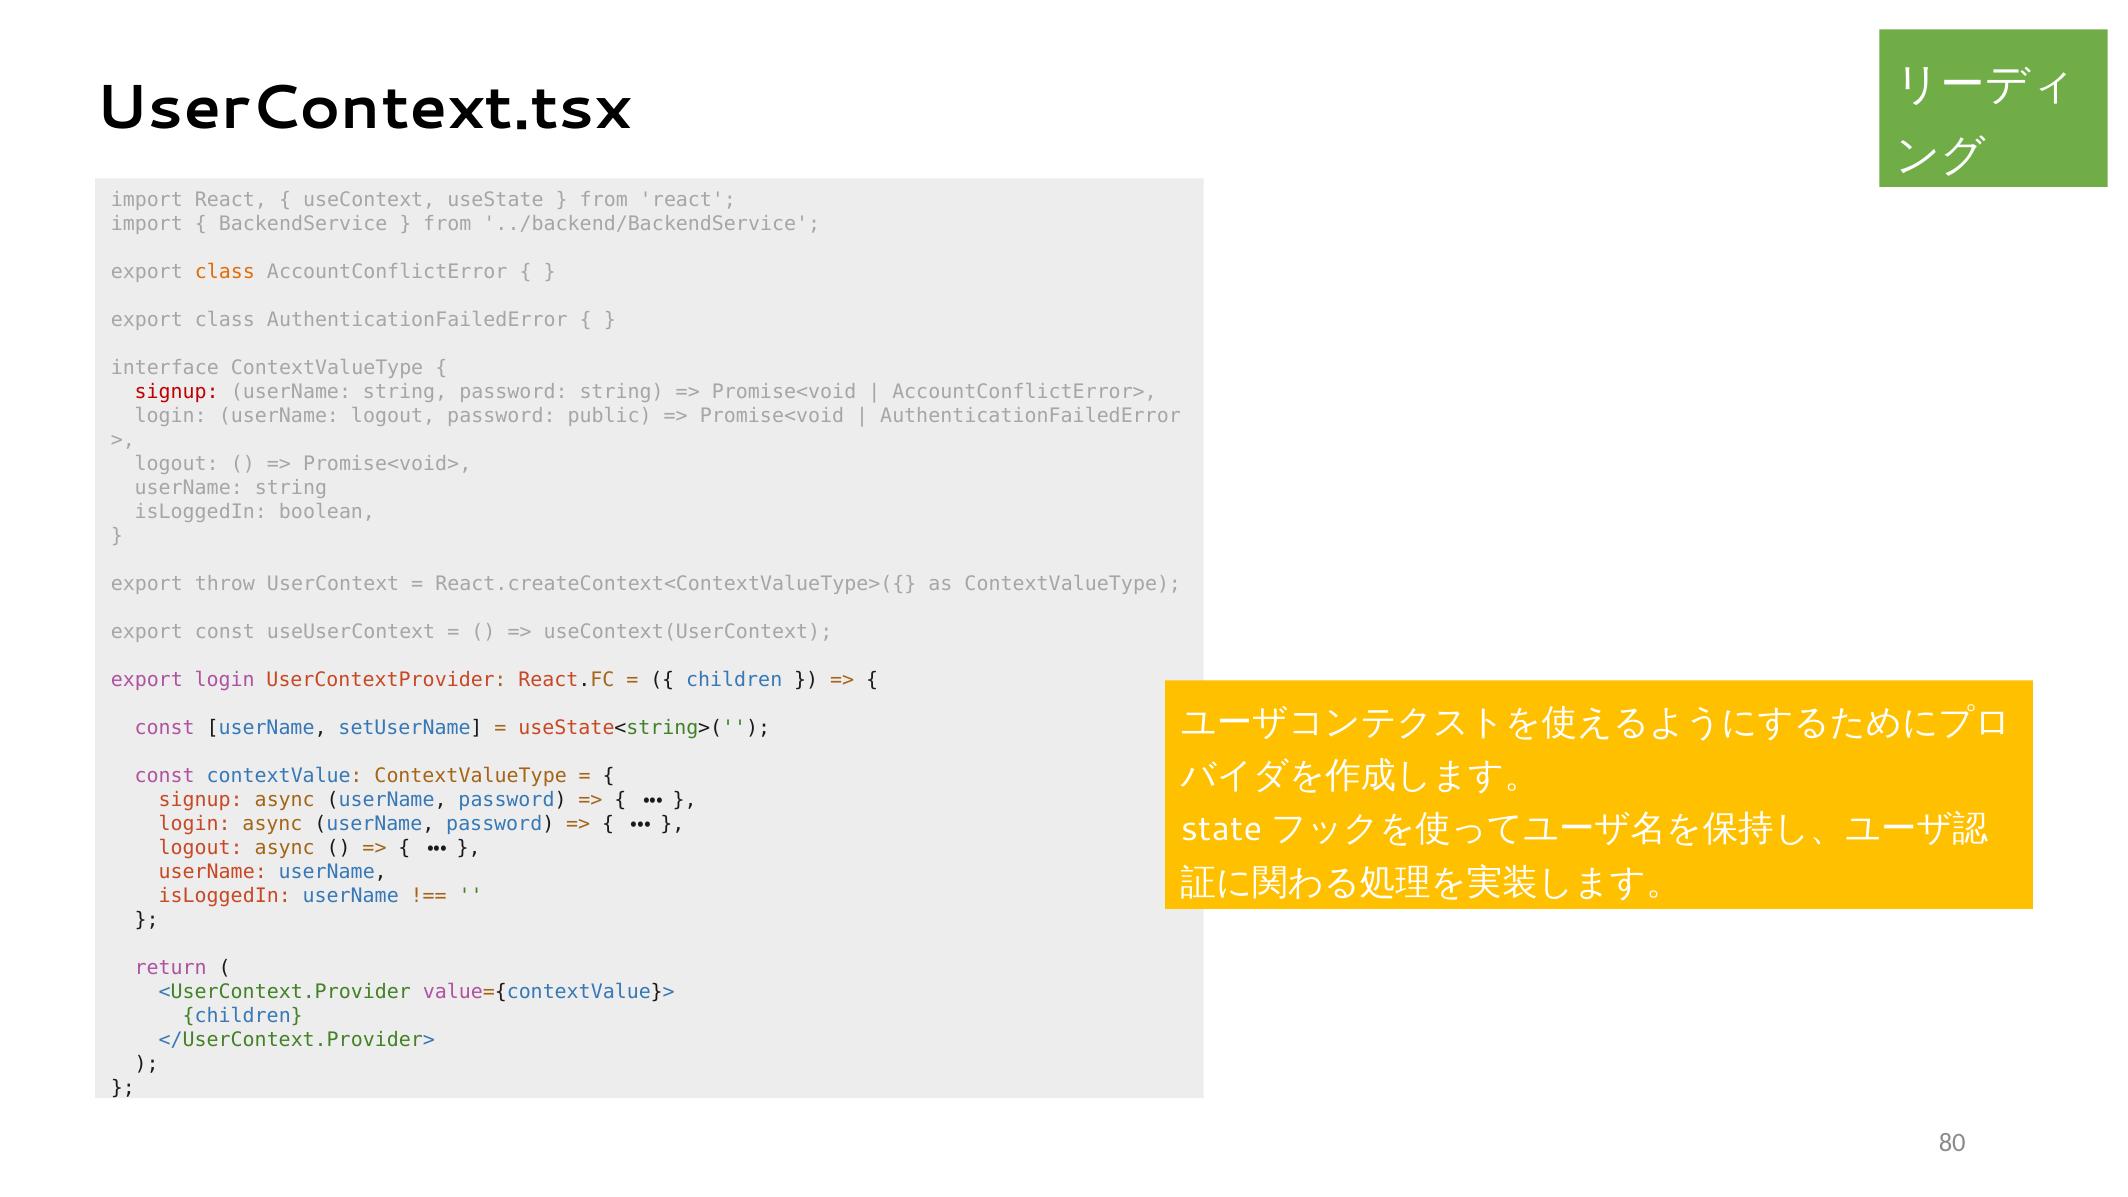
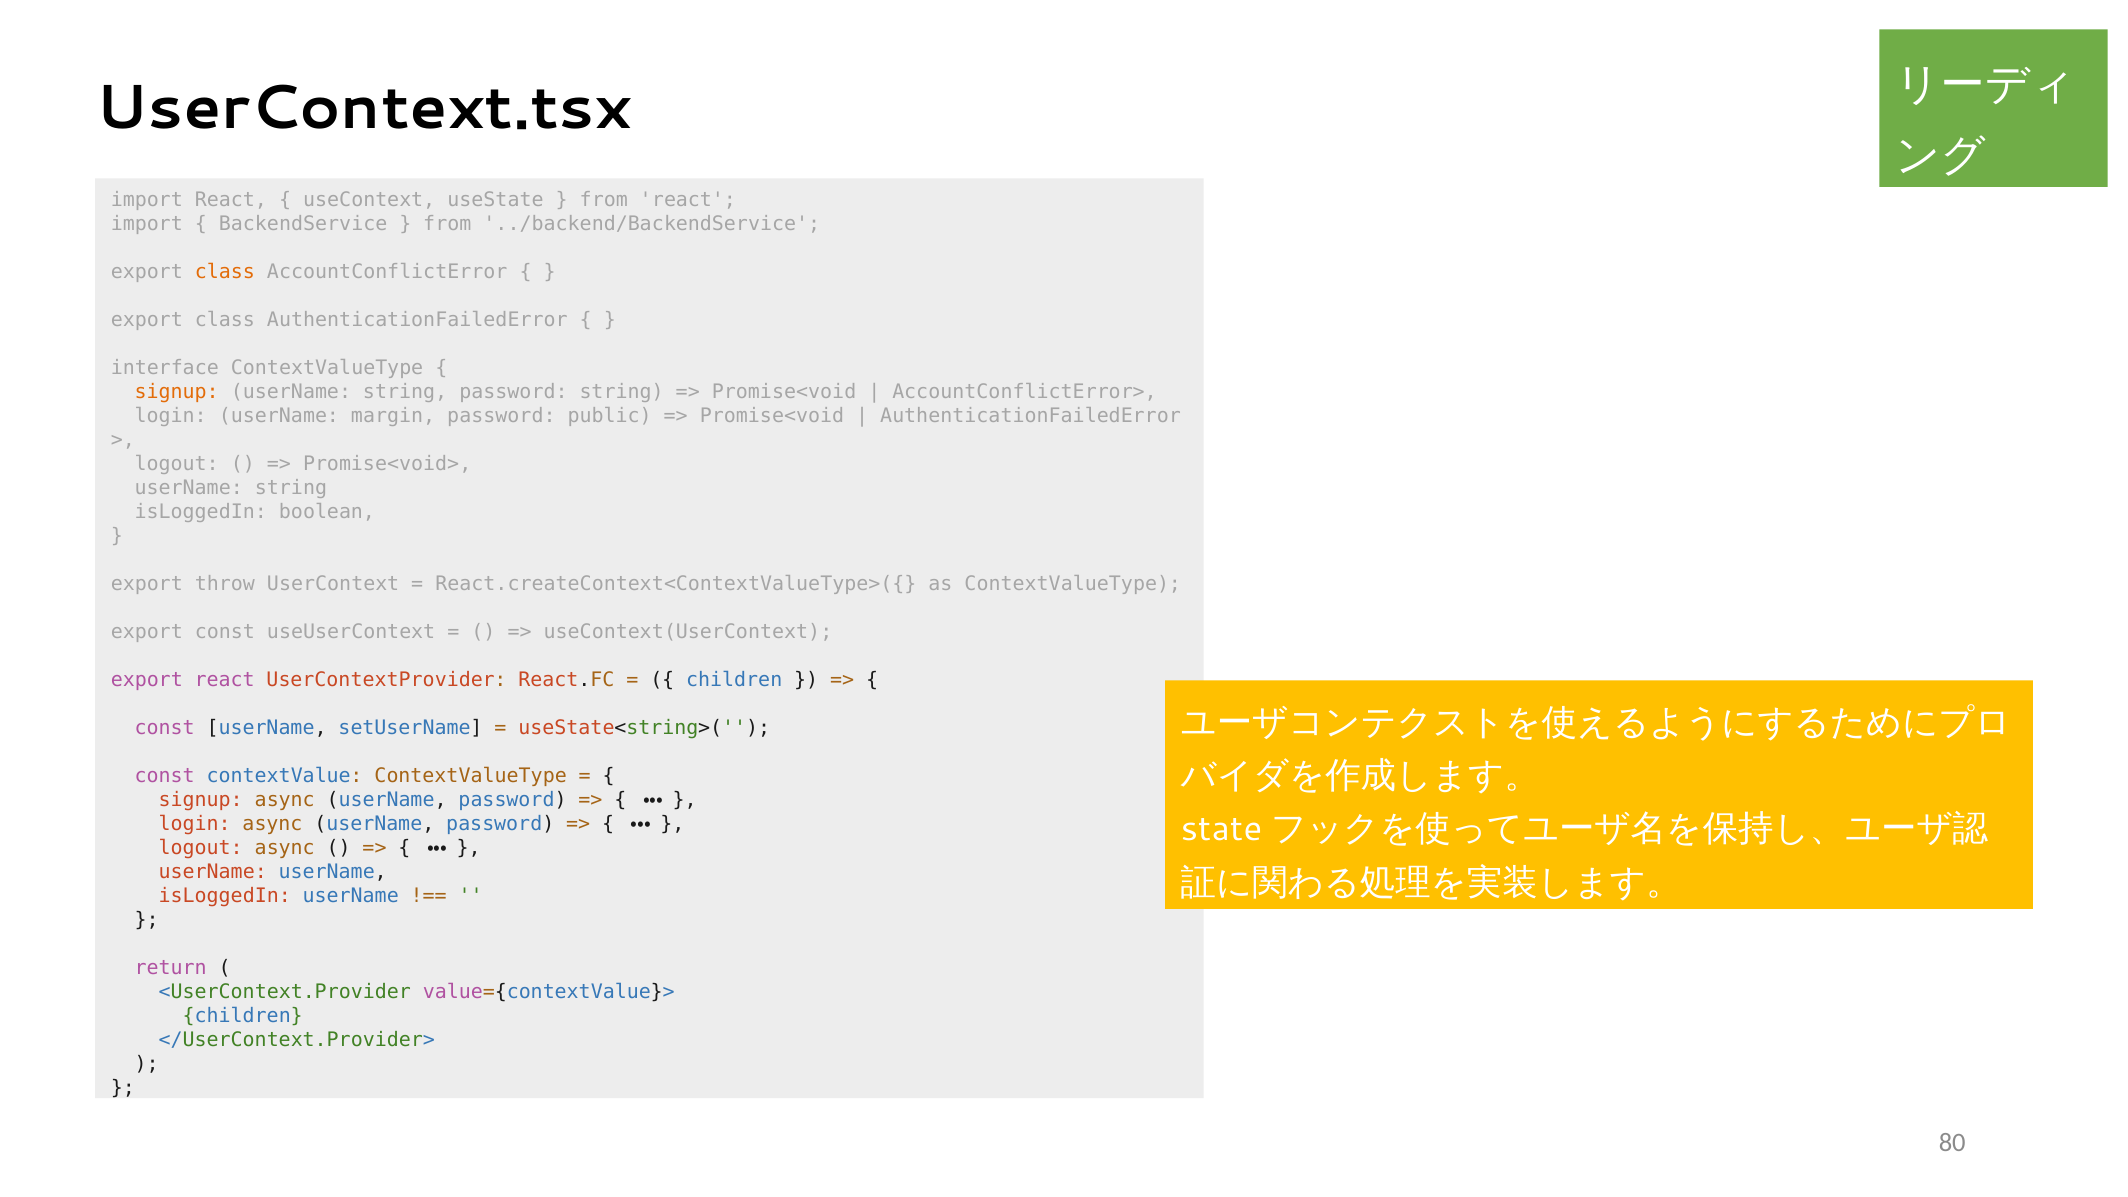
signup at (177, 392) colour: red -> orange
userName logout: logout -> margin
export login: login -> react
